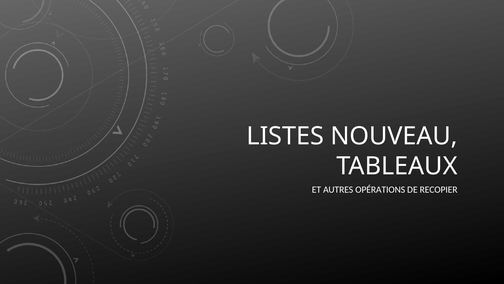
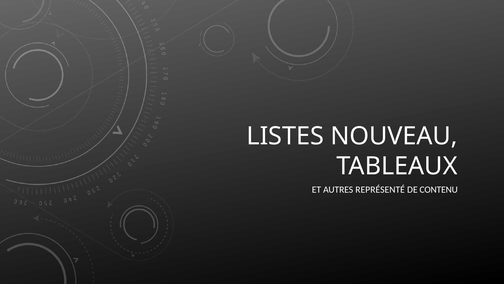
OPÉRATIONS: OPÉRATIONS -> REPRÉSENTÉ
RECOPIER: RECOPIER -> CONTENU
